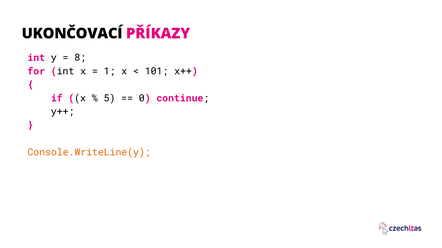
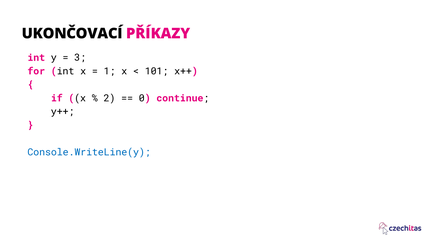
8: 8 -> 3
5: 5 -> 2
Console.WriteLine(y colour: orange -> blue
